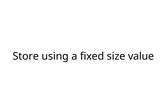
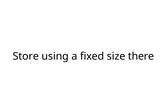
value: value -> there
